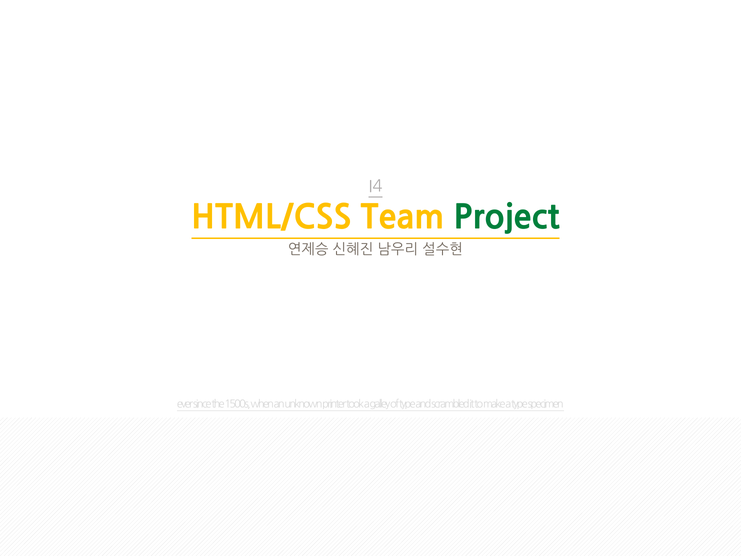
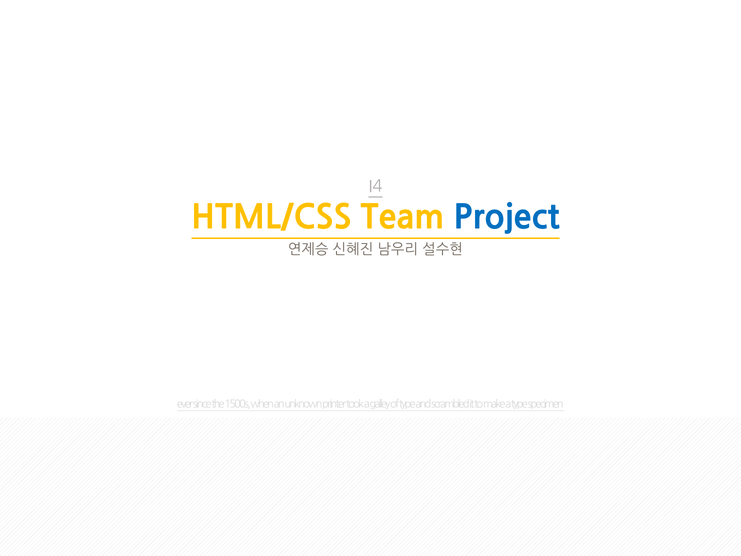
Project colour: green -> blue
